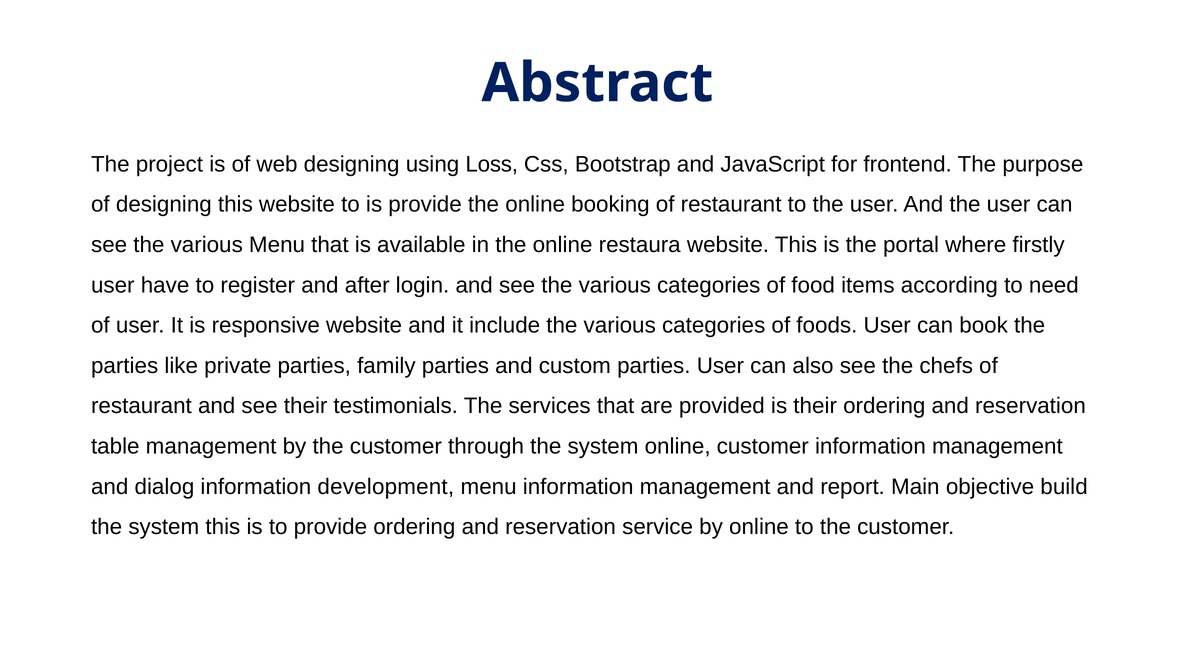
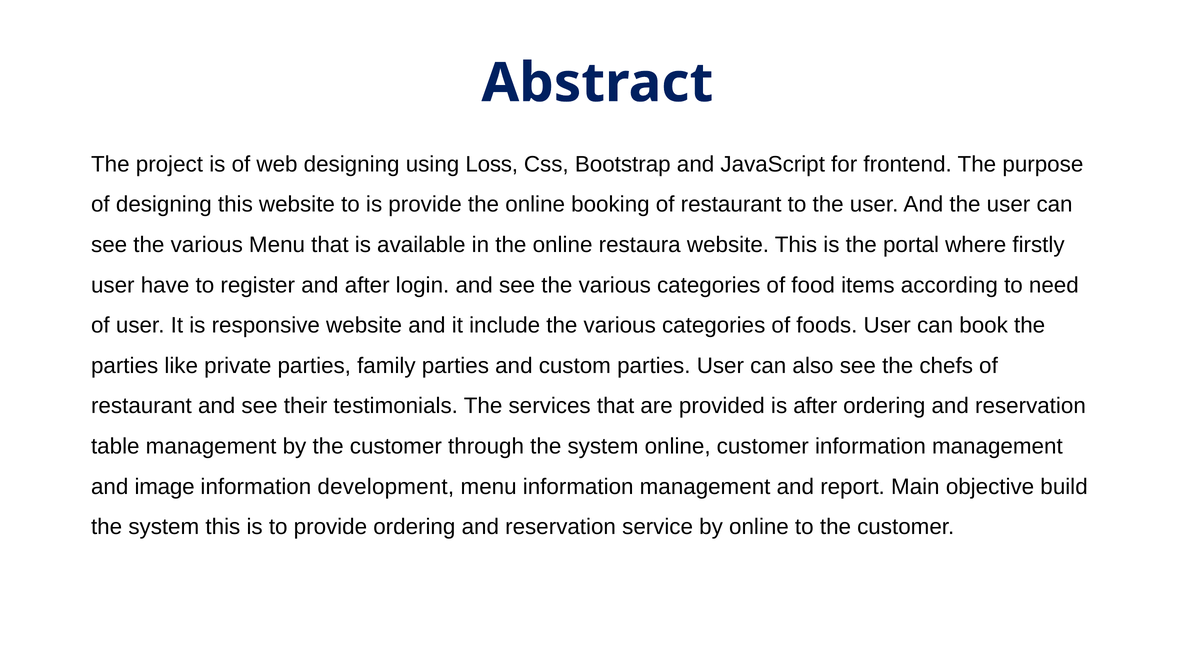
is their: their -> after
dialog: dialog -> image
